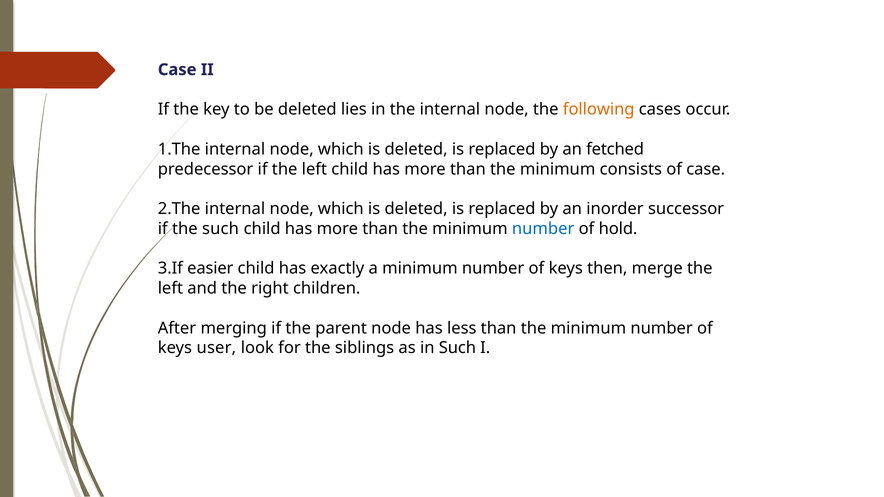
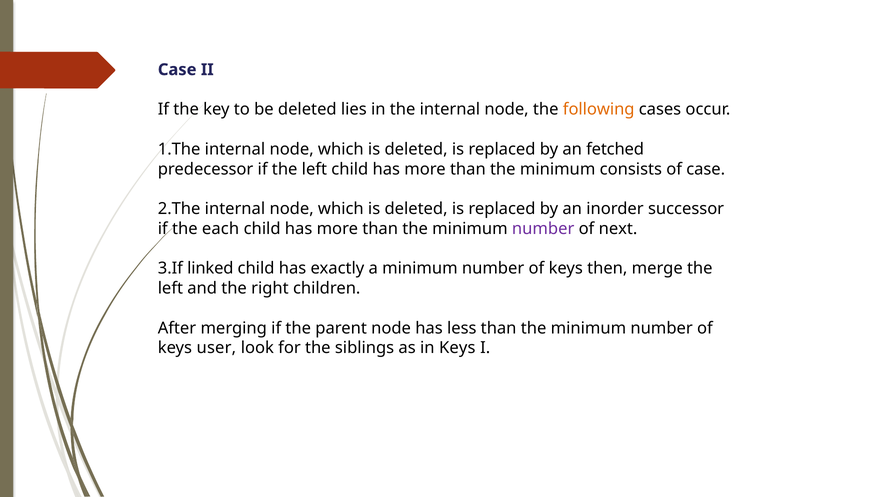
the such: such -> each
number at (543, 229) colour: blue -> purple
hold: hold -> next
easier: easier -> linked
in Such: Such -> Keys
